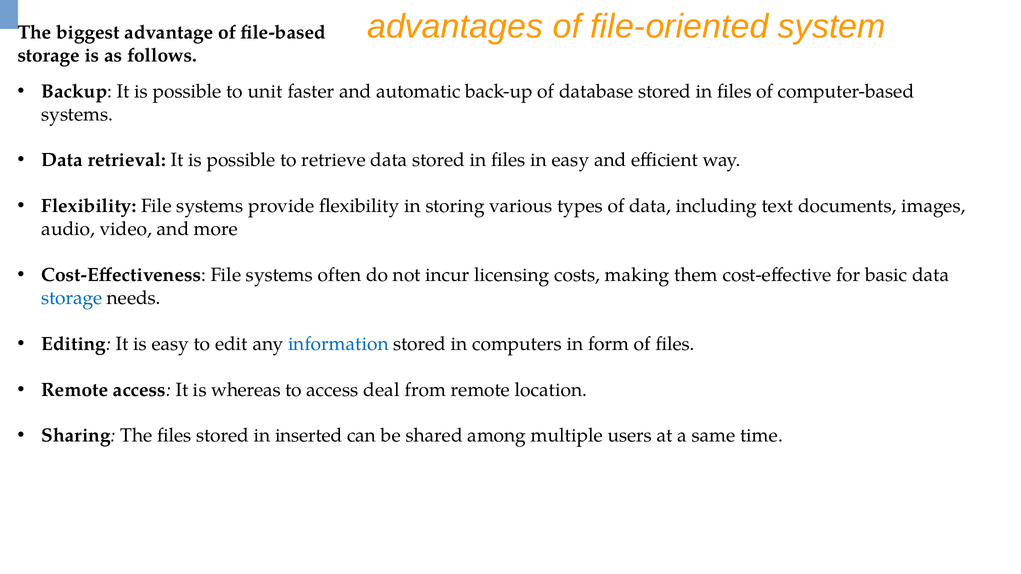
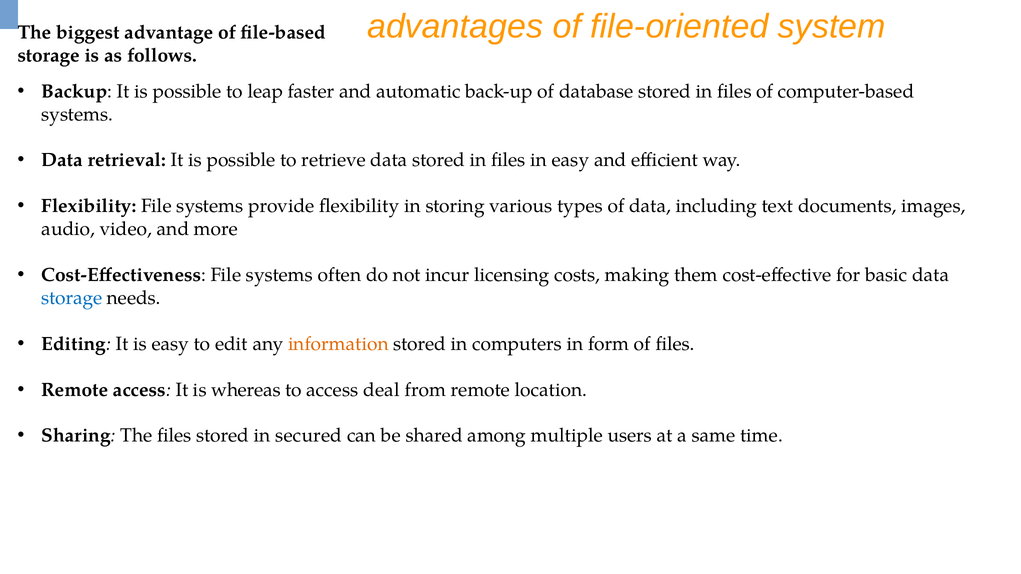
unit: unit -> leap
information colour: blue -> orange
inserted: inserted -> secured
